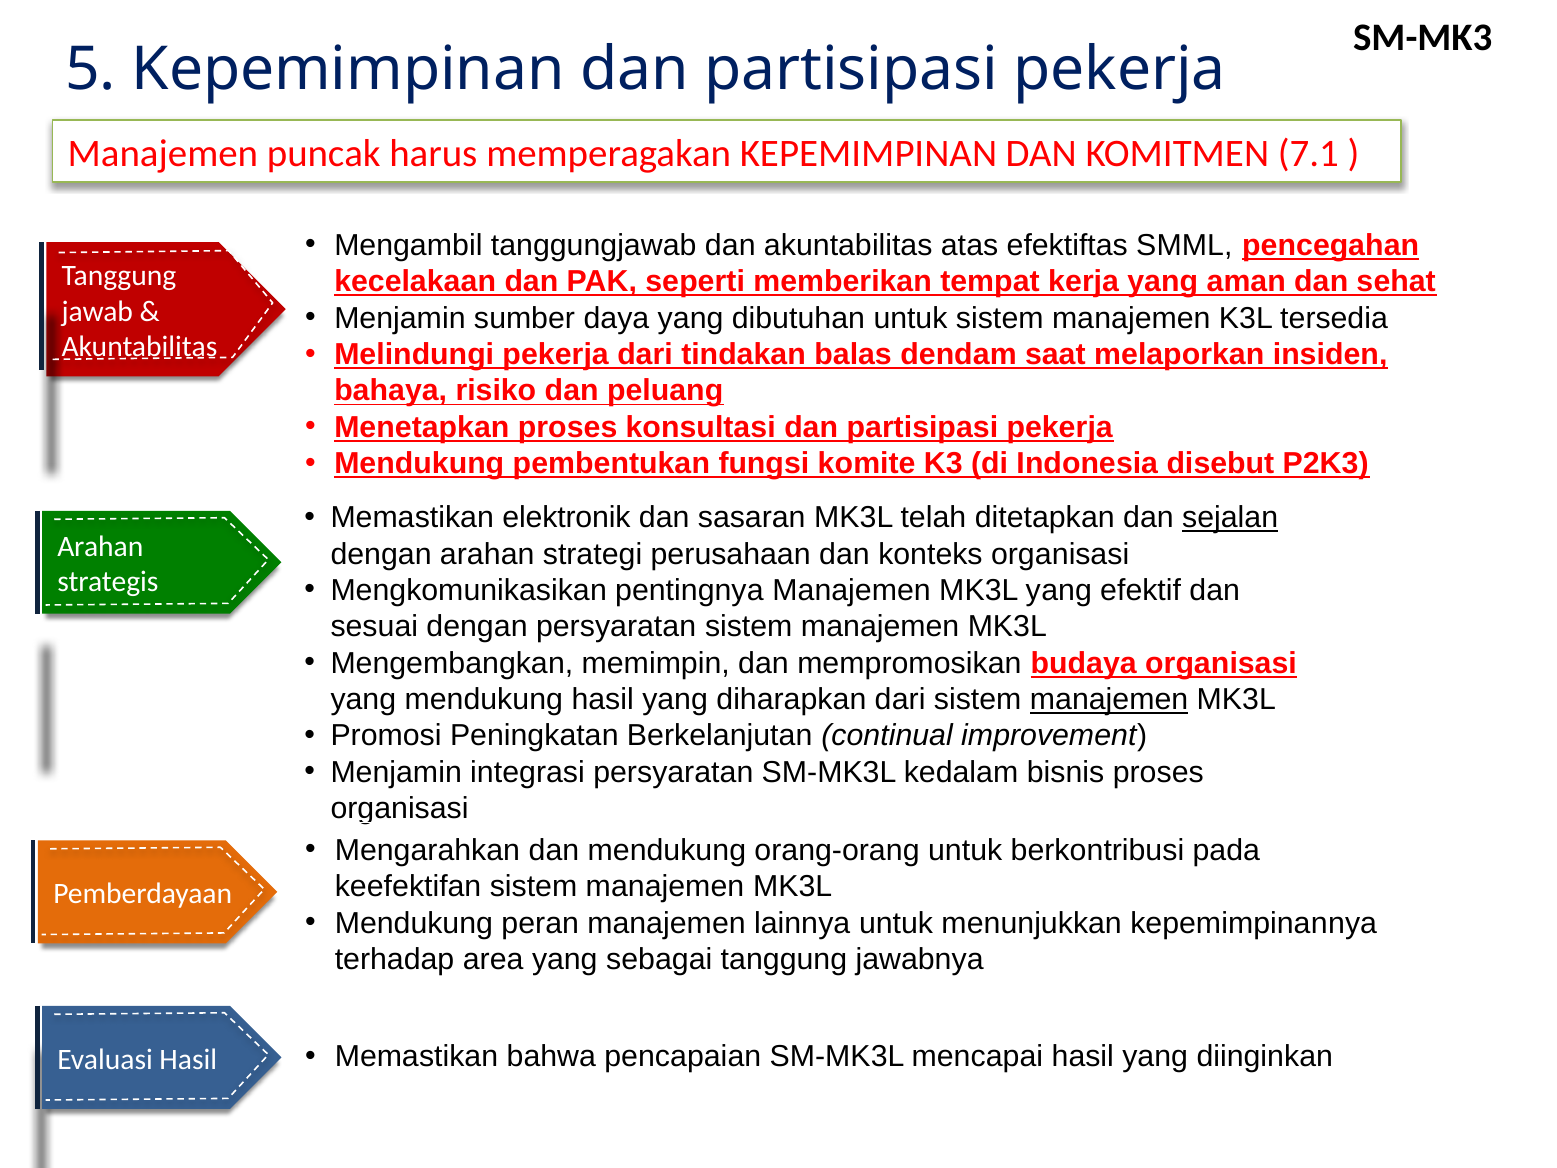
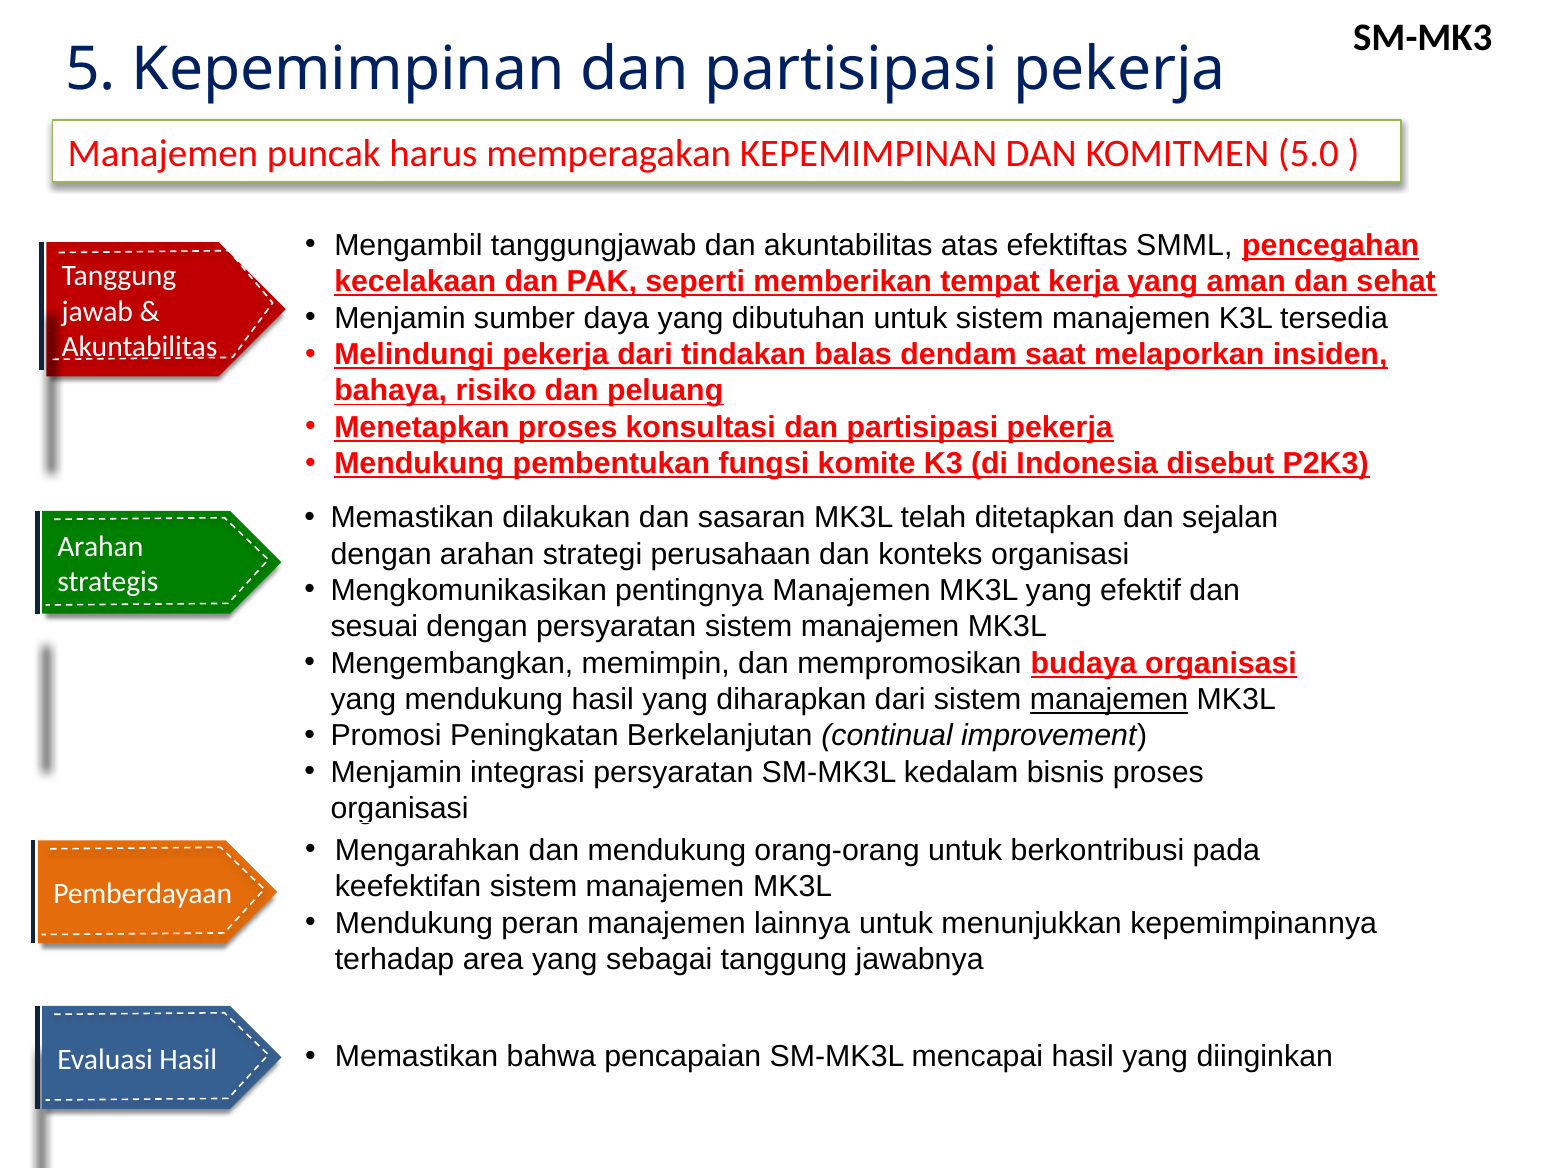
7.1: 7.1 -> 5.0
elektronik: elektronik -> dilakukan
sejalan underline: present -> none
